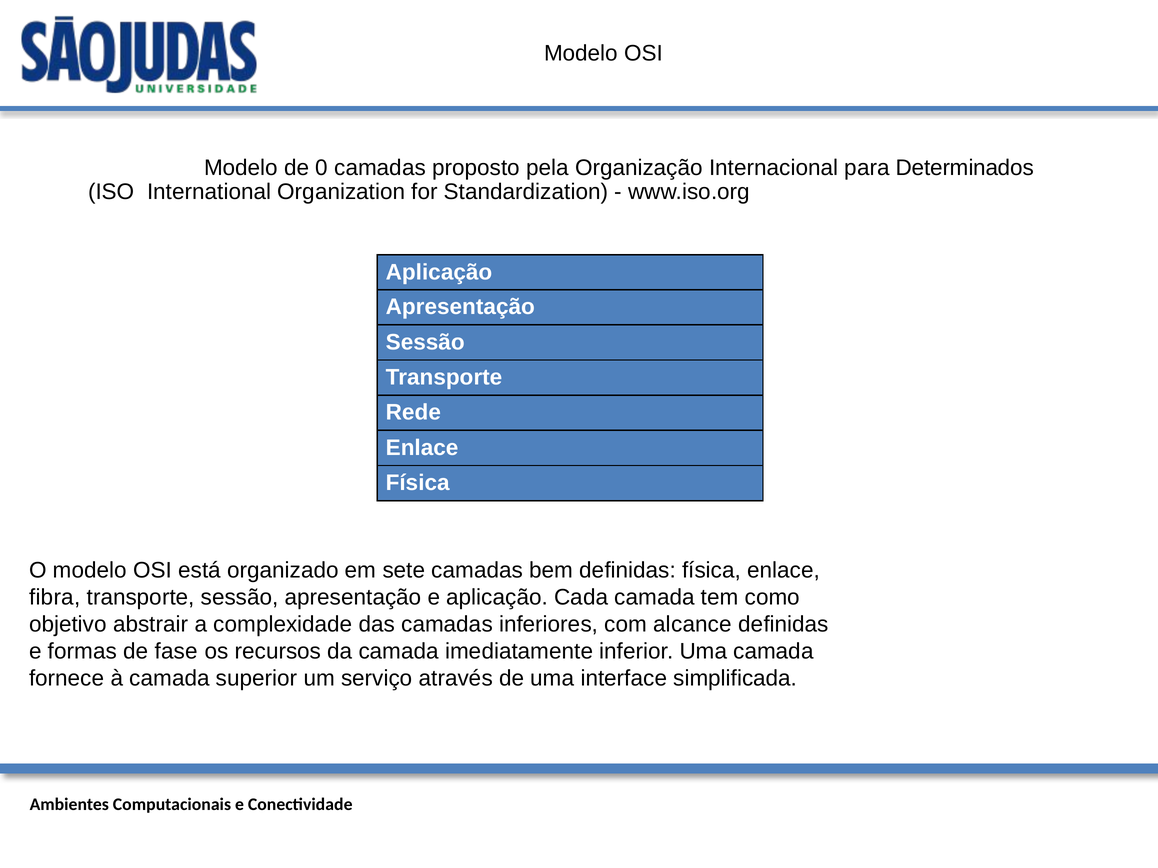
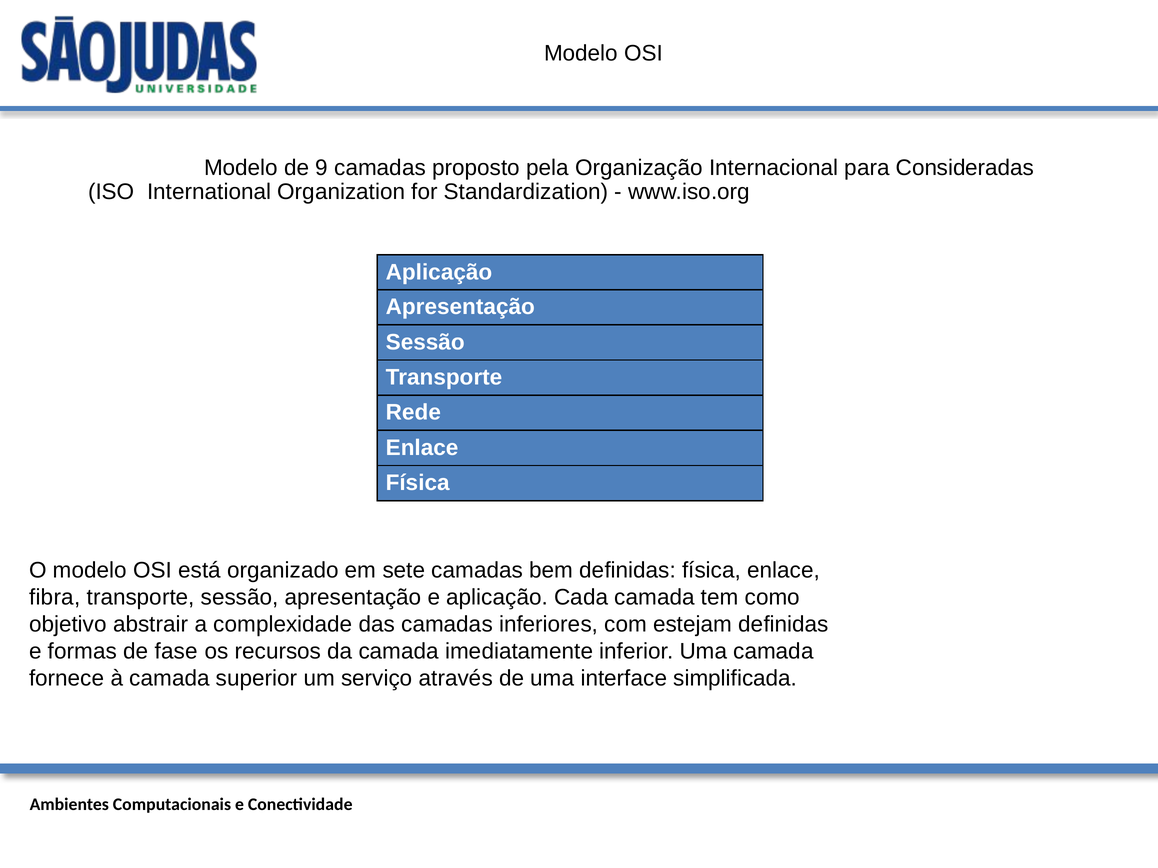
0: 0 -> 9
Determinados: Determinados -> Consideradas
alcance: alcance -> estejam
